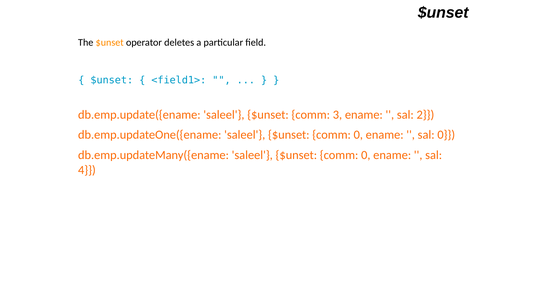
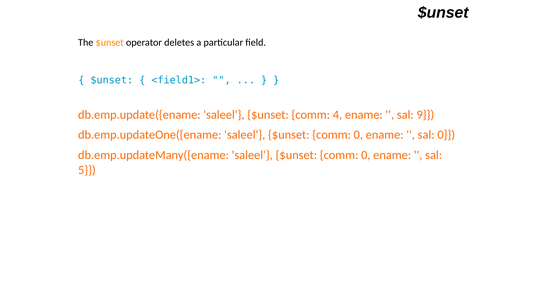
3: 3 -> 4
2: 2 -> 9
4: 4 -> 5
